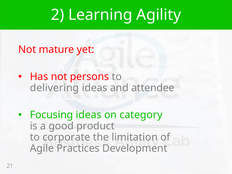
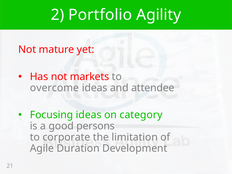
Learning: Learning -> Portfolio
persons: persons -> markets
delivering: delivering -> overcome
product: product -> persons
Practices: Practices -> Duration
